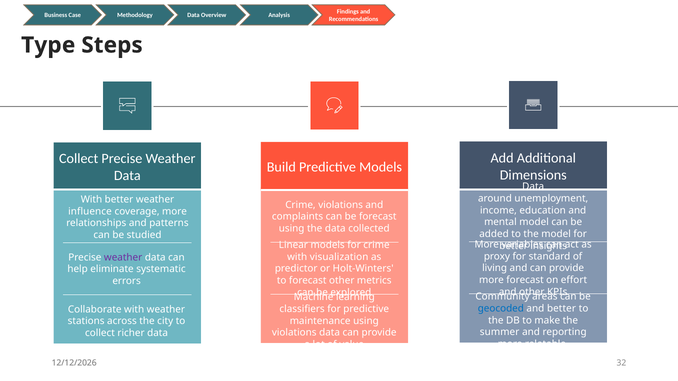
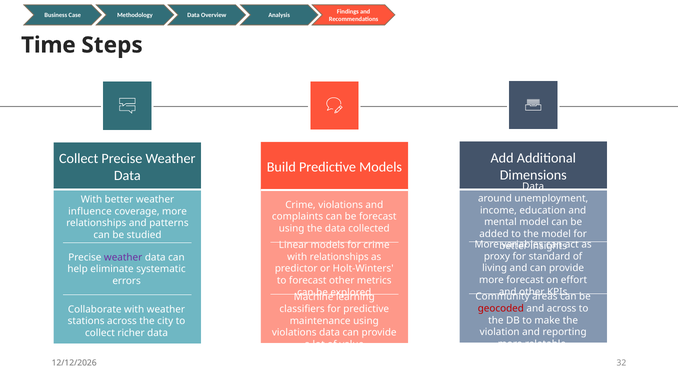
Type: Type -> Time
with visualization: visualization -> relationships
geocoded colour: blue -> red
and better: better -> across
summer: summer -> violation
